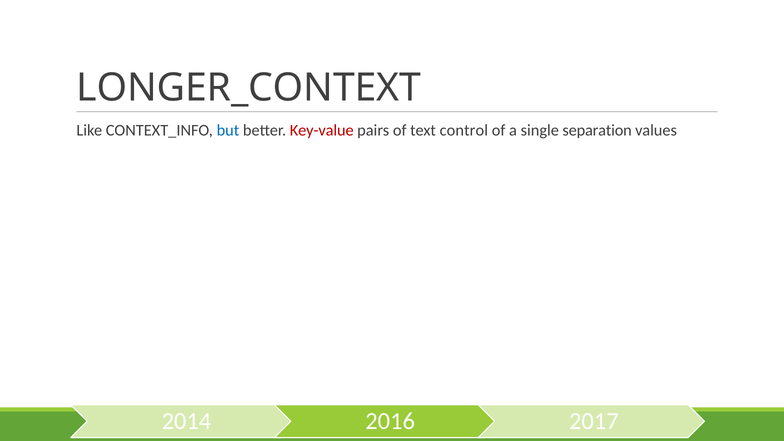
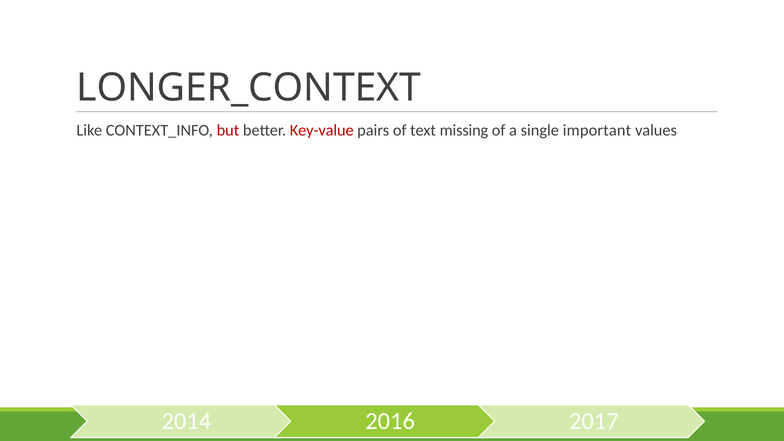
but colour: blue -> red
control: control -> missing
separation: separation -> important
